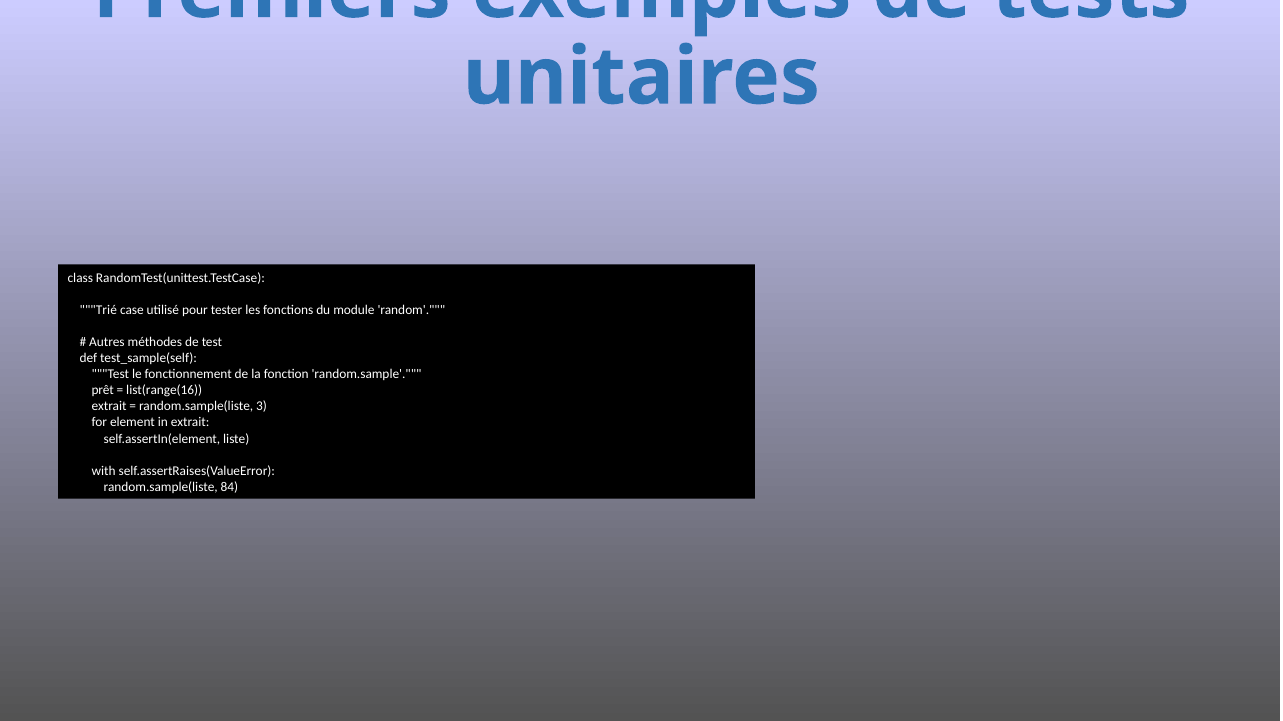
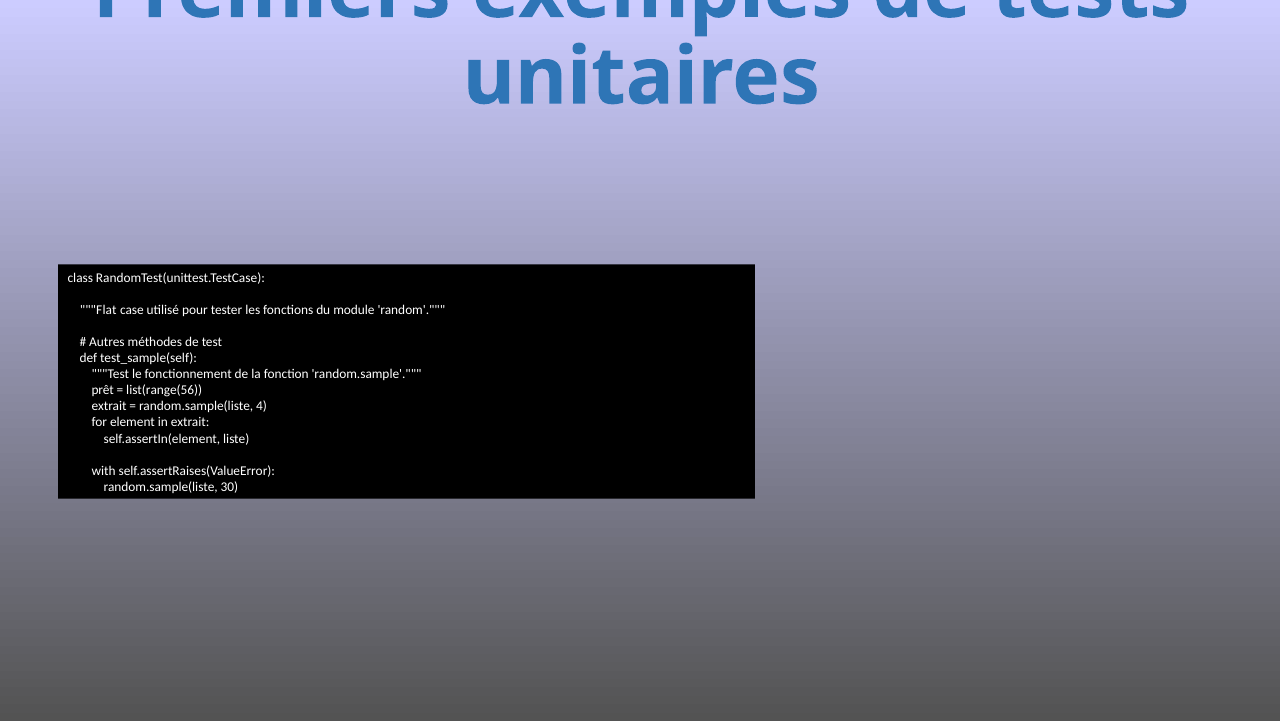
Trié: Trié -> Flat
list(range(16: list(range(16 -> list(range(56
3: 3 -> 4
84: 84 -> 30
